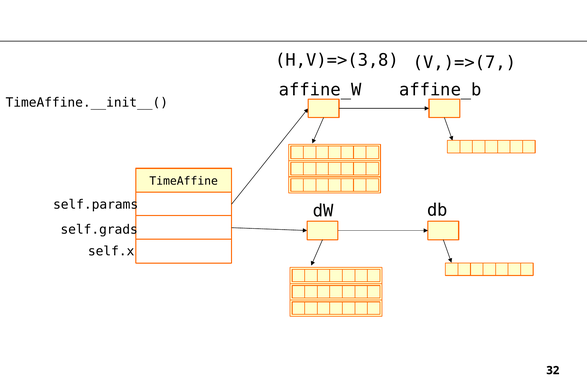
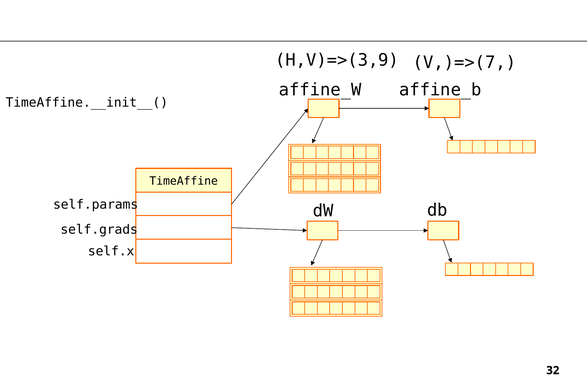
H,V)=>(3,8: H,V)=>(3,8 -> H,V)=>(3,9
